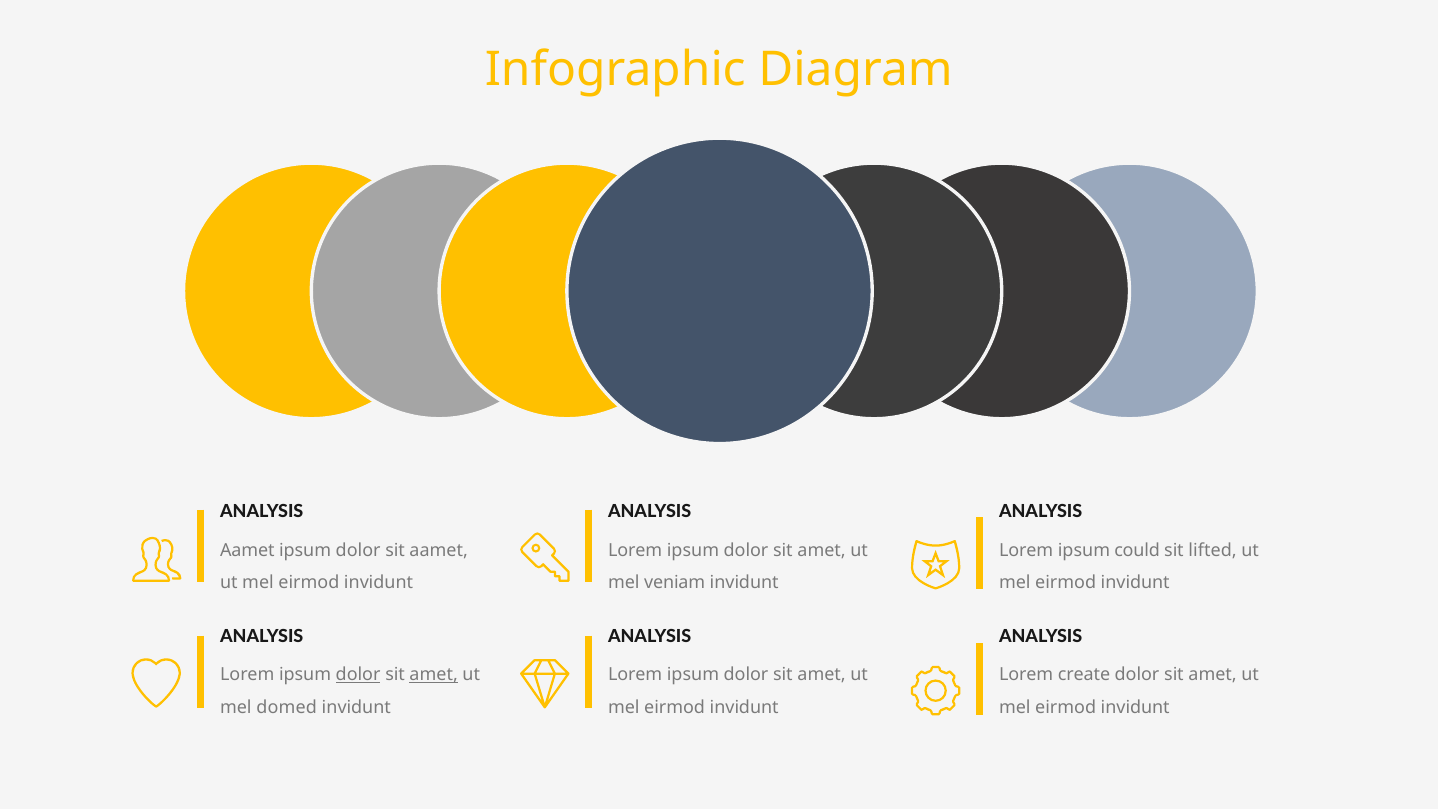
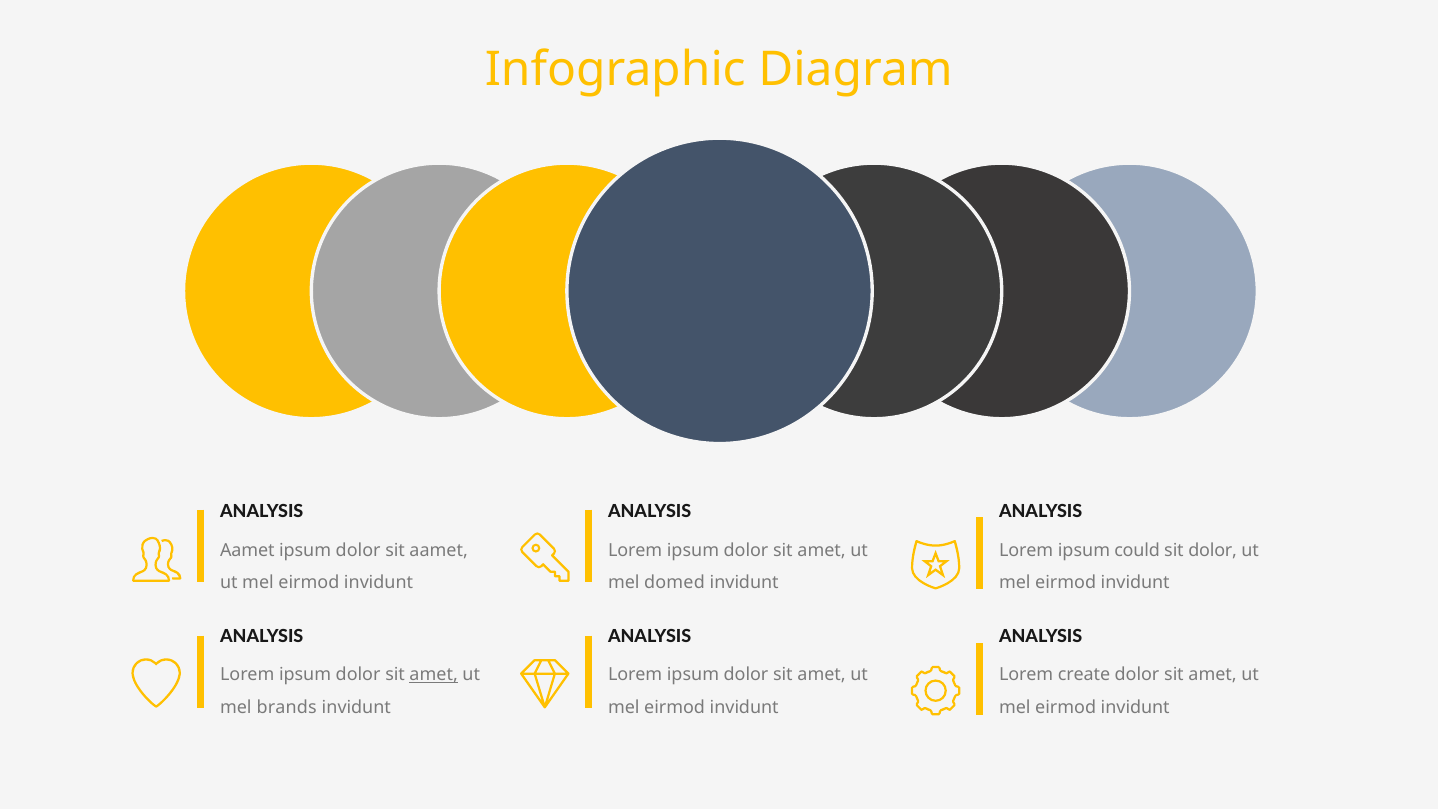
sit lifted: lifted -> dolor
veniam: veniam -> domed
dolor at (358, 675) underline: present -> none
domed: domed -> brands
